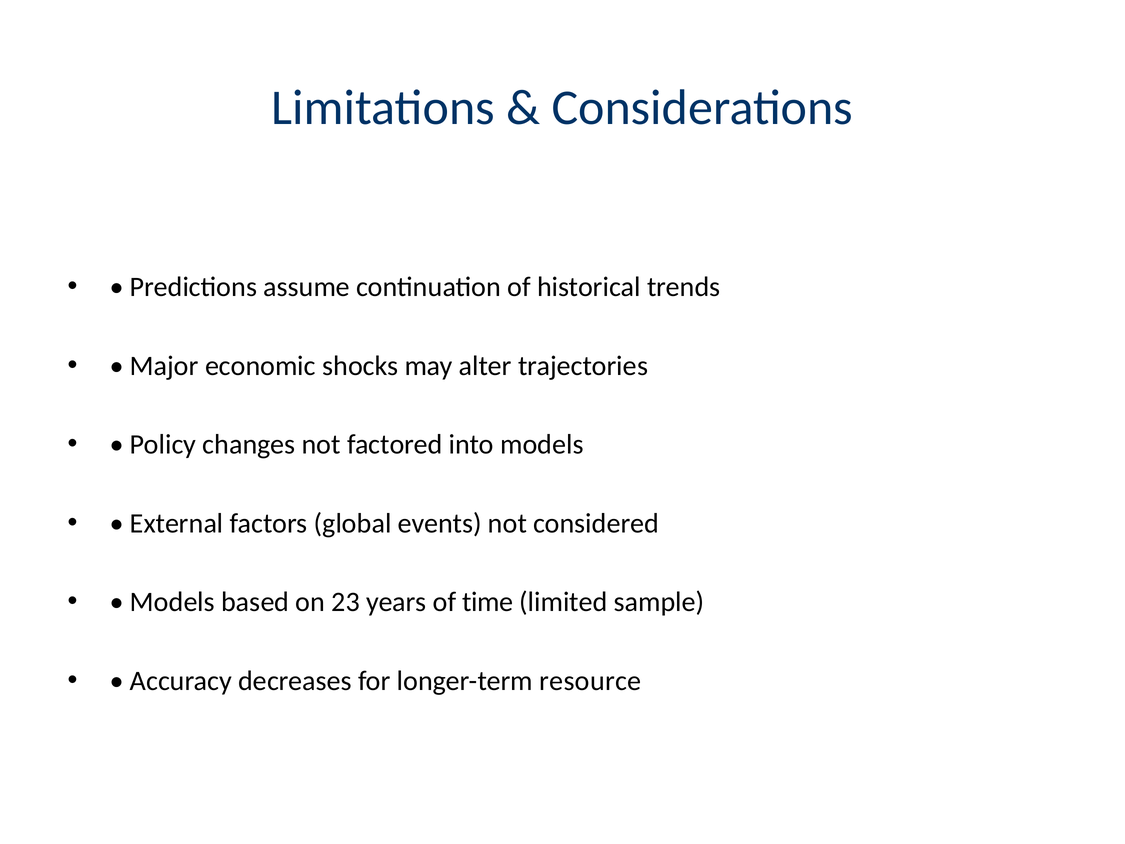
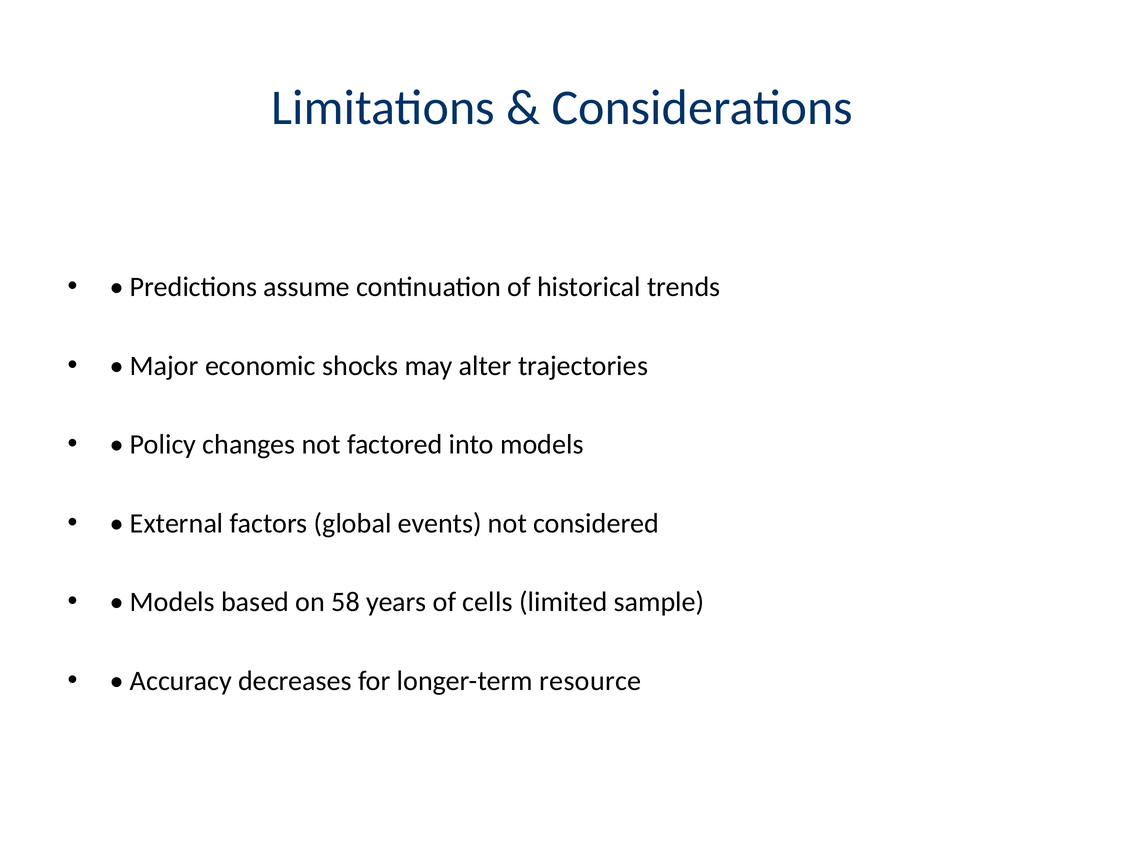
23: 23 -> 58
time: time -> cells
